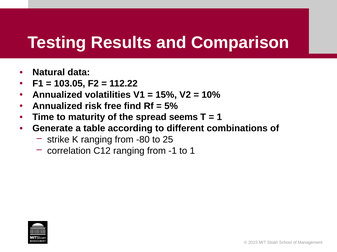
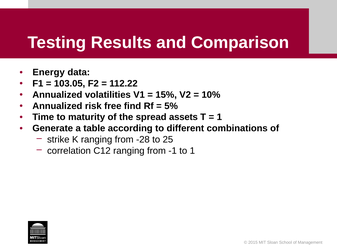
Natural: Natural -> Energy
seems: seems -> assets
-80: -80 -> -28
